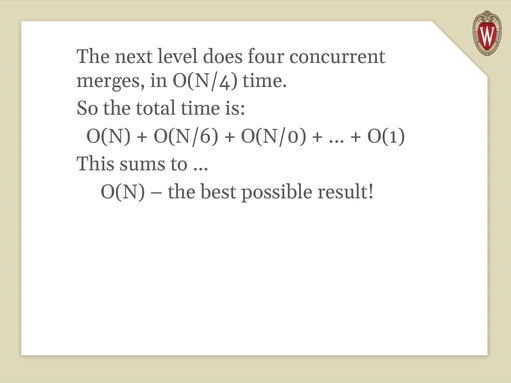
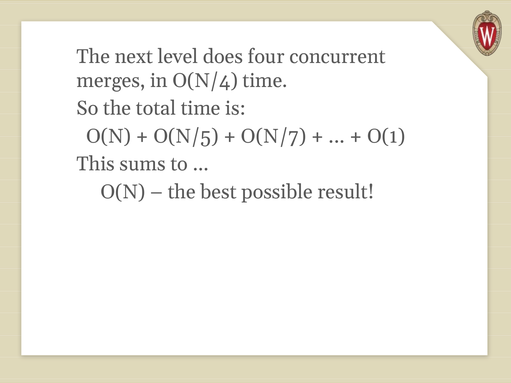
O(N/6: O(N/6 -> O(N/5
O(N/0: O(N/0 -> O(N/7
